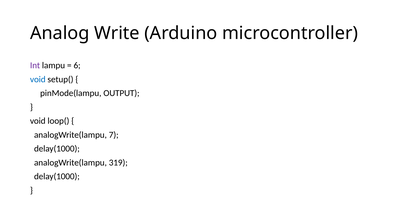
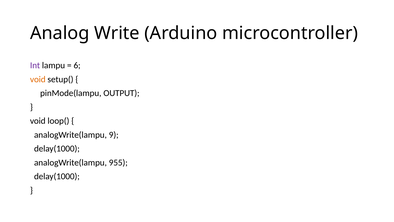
void at (38, 79) colour: blue -> orange
7: 7 -> 9
319: 319 -> 955
